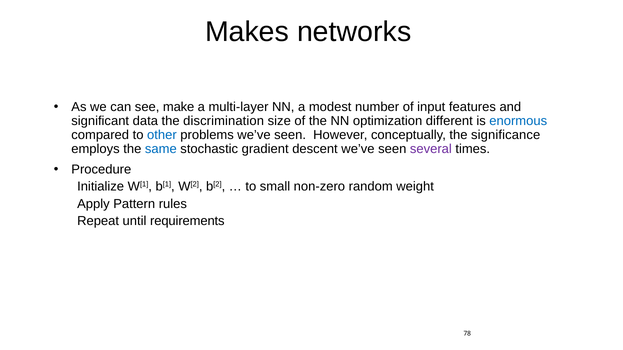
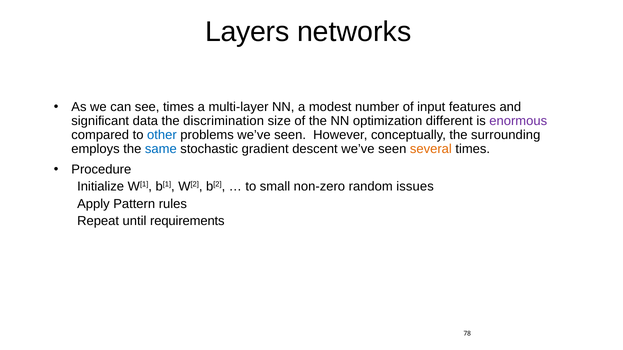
Makes: Makes -> Layers
see make: make -> times
enormous colour: blue -> purple
significance: significance -> surrounding
several colour: purple -> orange
weight: weight -> issues
